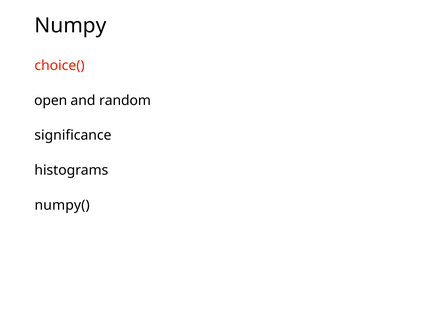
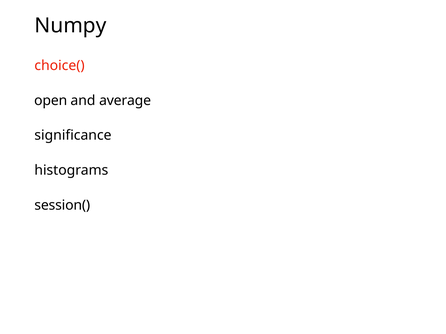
random: random -> average
numpy(: numpy( -> session(
